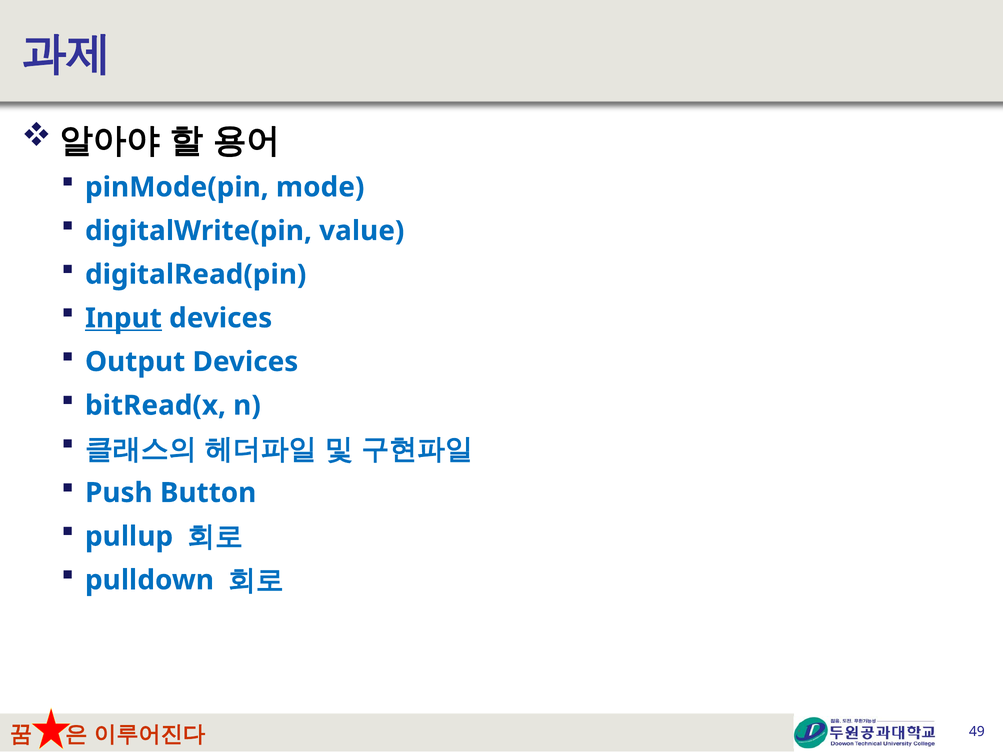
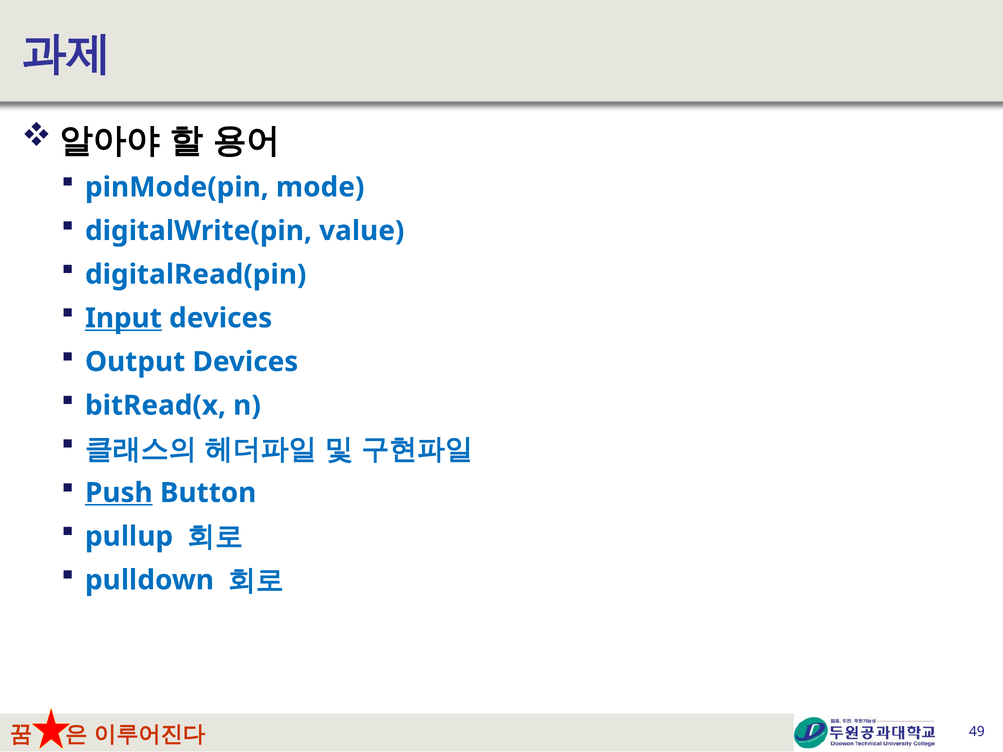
Push underline: none -> present
